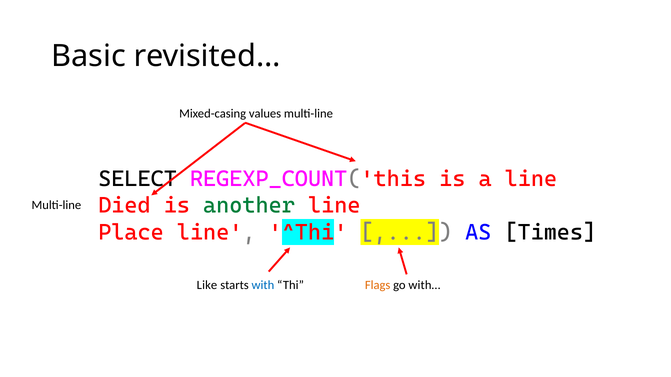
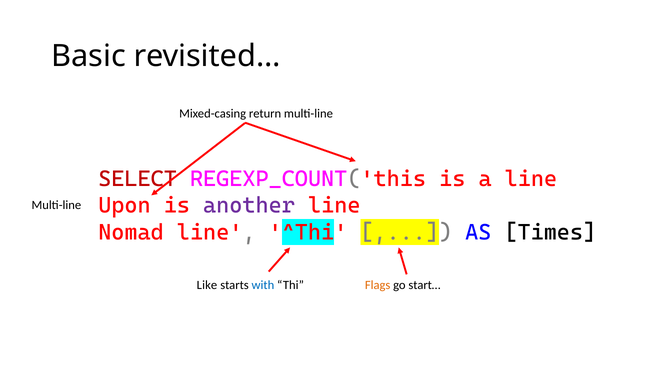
values: values -> return
SELECT colour: black -> red
Died: Died -> Upon
another colour: green -> purple
Place: Place -> Nomad
with…: with… -> start…
